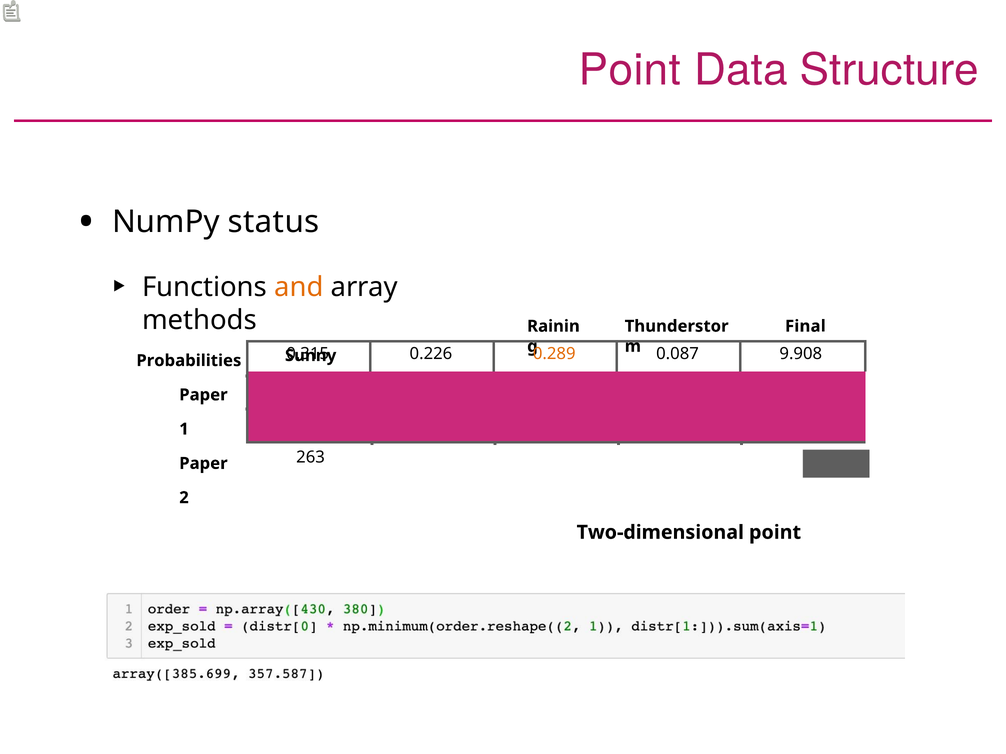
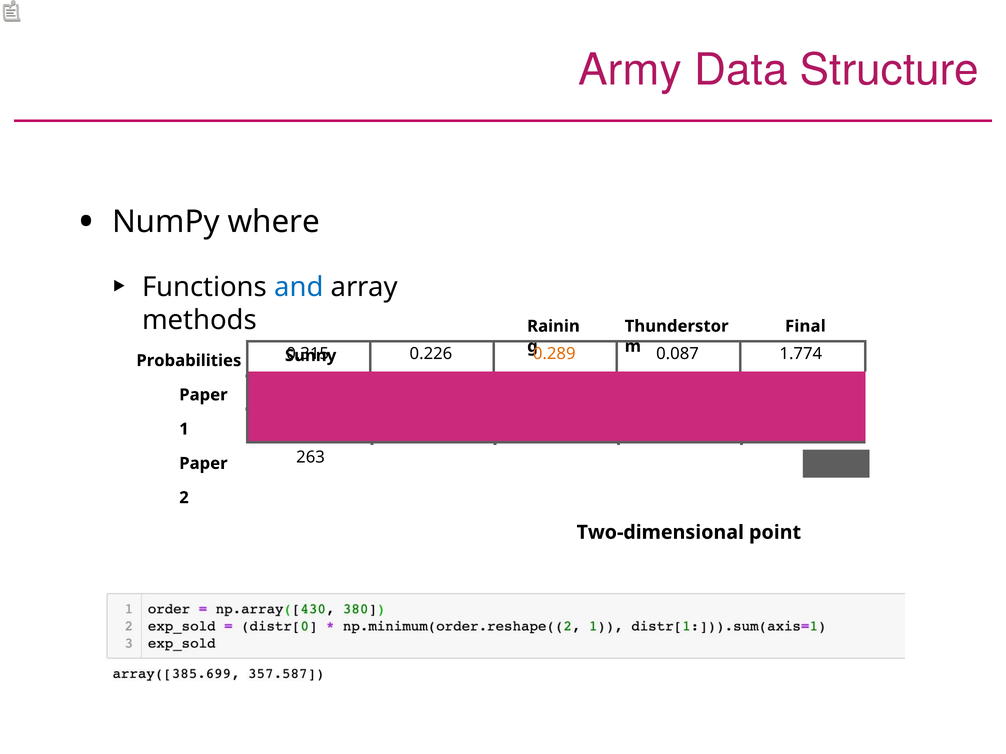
Point at (630, 70): Point -> Army
status: status -> where
and colour: orange -> blue
9.908: 9.908 -> 1.774
